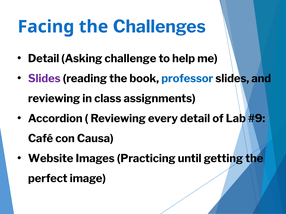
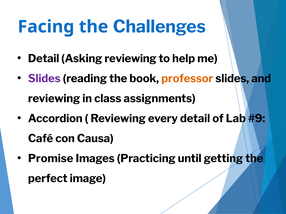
Asking challenge: challenge -> reviewing
professor colour: blue -> orange
Website: Website -> Promise
